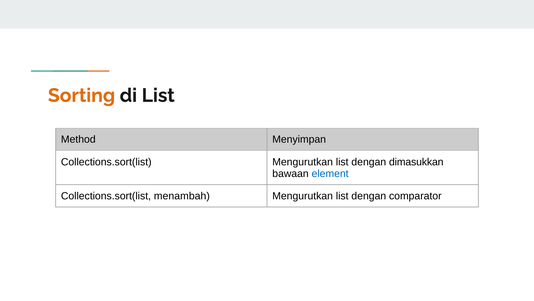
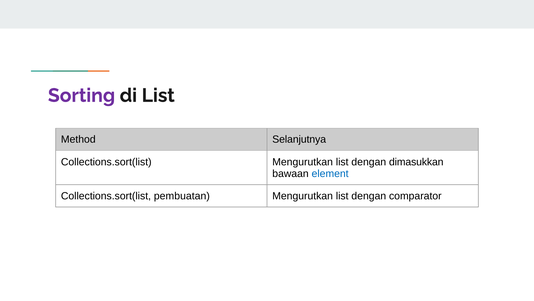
Sorting colour: orange -> purple
Menyimpan: Menyimpan -> Selanjutnya
menambah: menambah -> pembuatan
